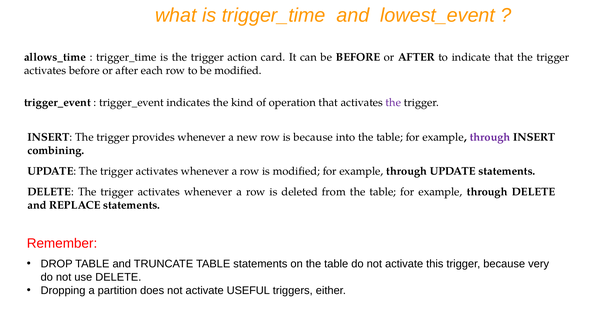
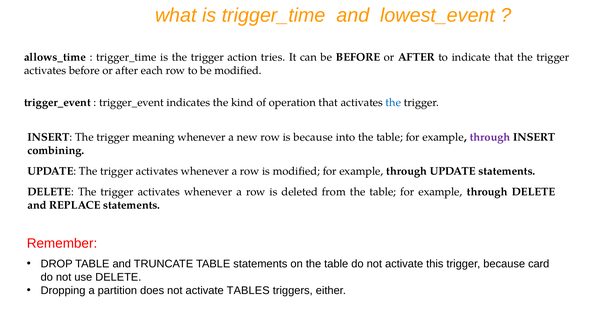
card: card -> tries
the at (393, 102) colour: purple -> blue
provides: provides -> meaning
very: very -> card
USEFUL: USEFUL -> TABLES
